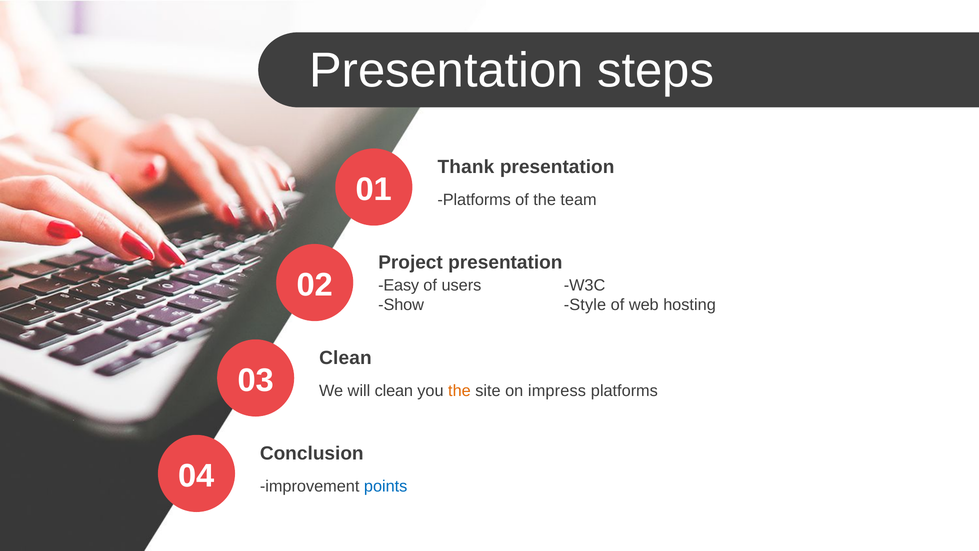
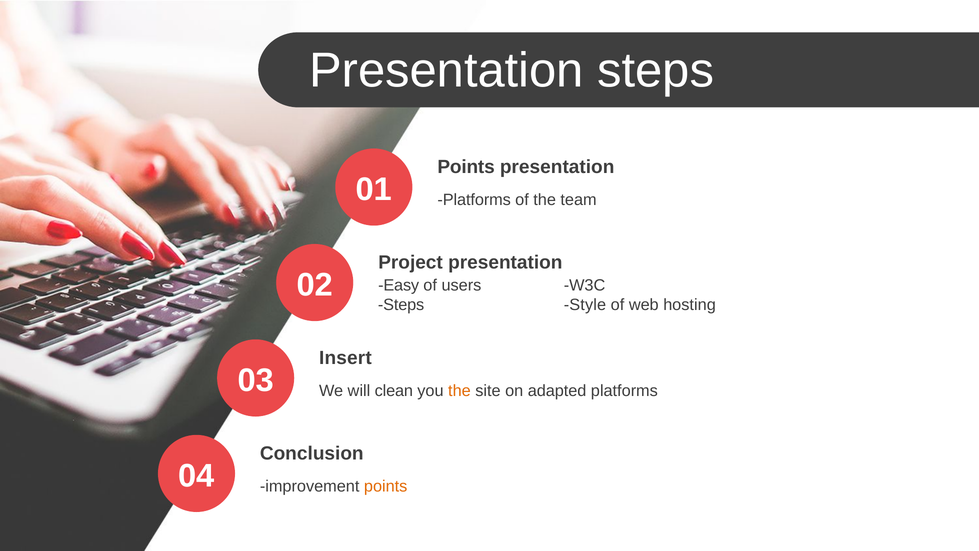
Thank at (466, 167): Thank -> Points
Show at (401, 305): Show -> Steps
Clean at (345, 358): Clean -> Insert
impress: impress -> adapted
points at (386, 486) colour: blue -> orange
